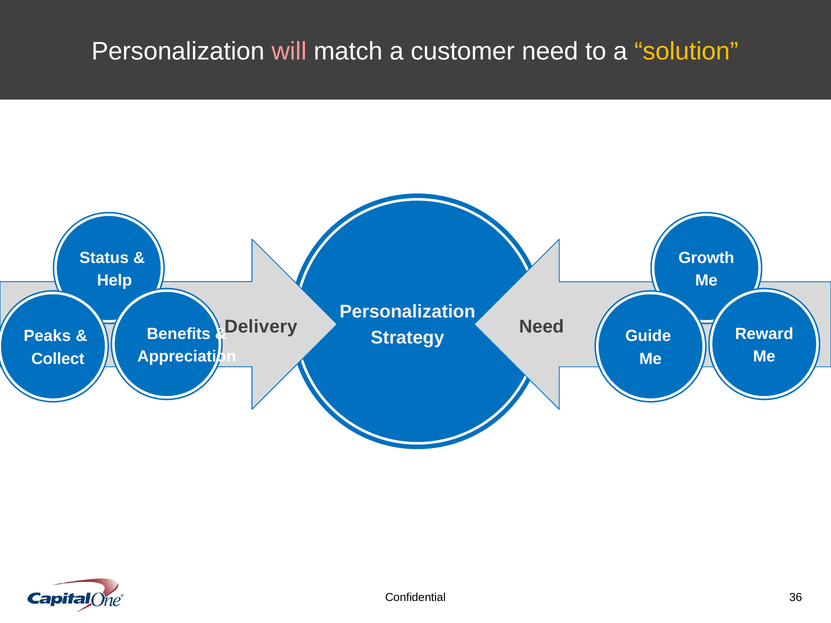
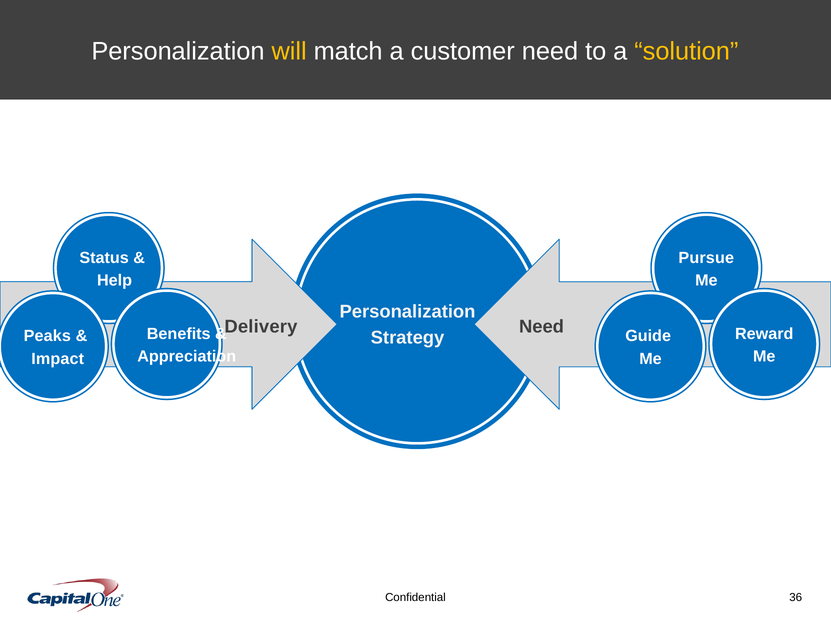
will colour: pink -> yellow
Growth: Growth -> Pursue
Collect: Collect -> Impact
